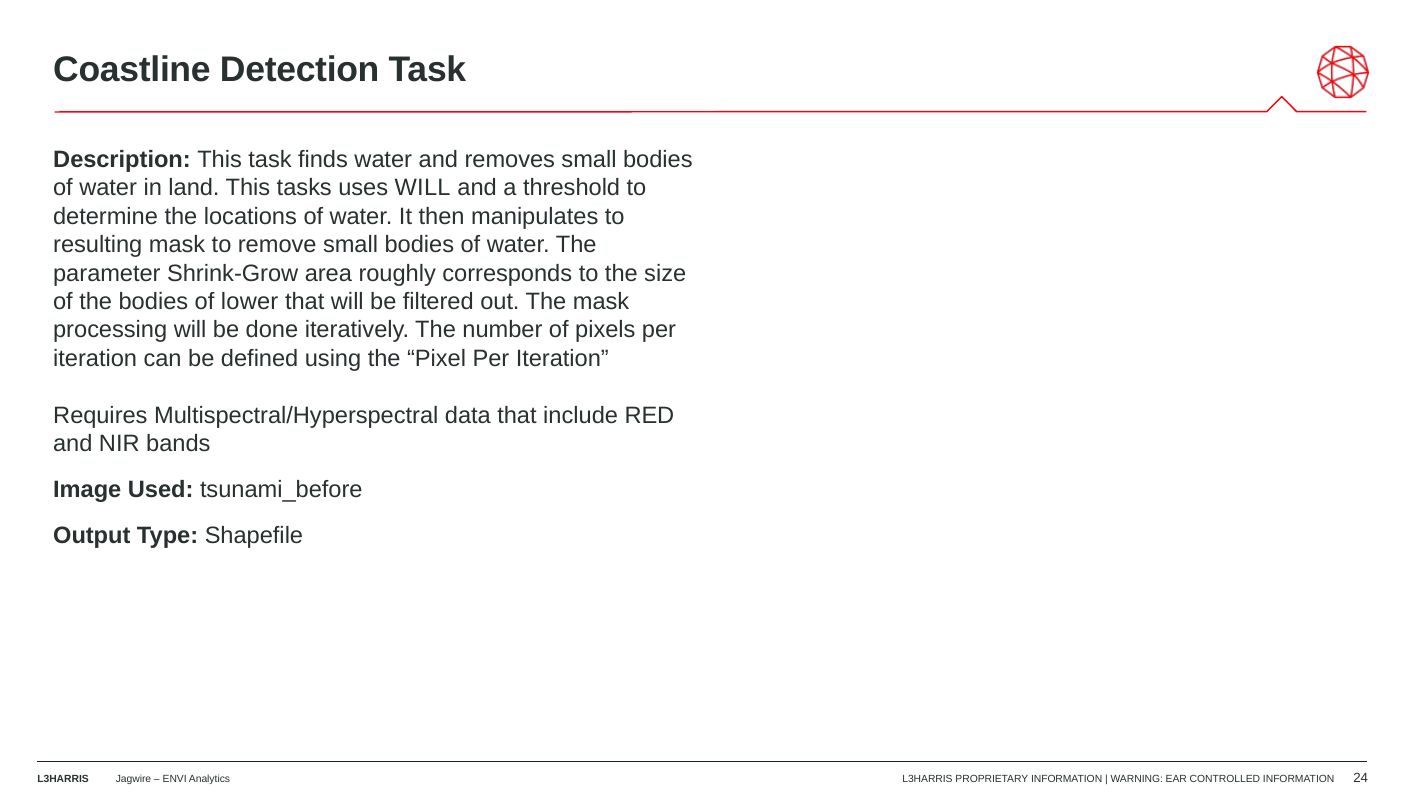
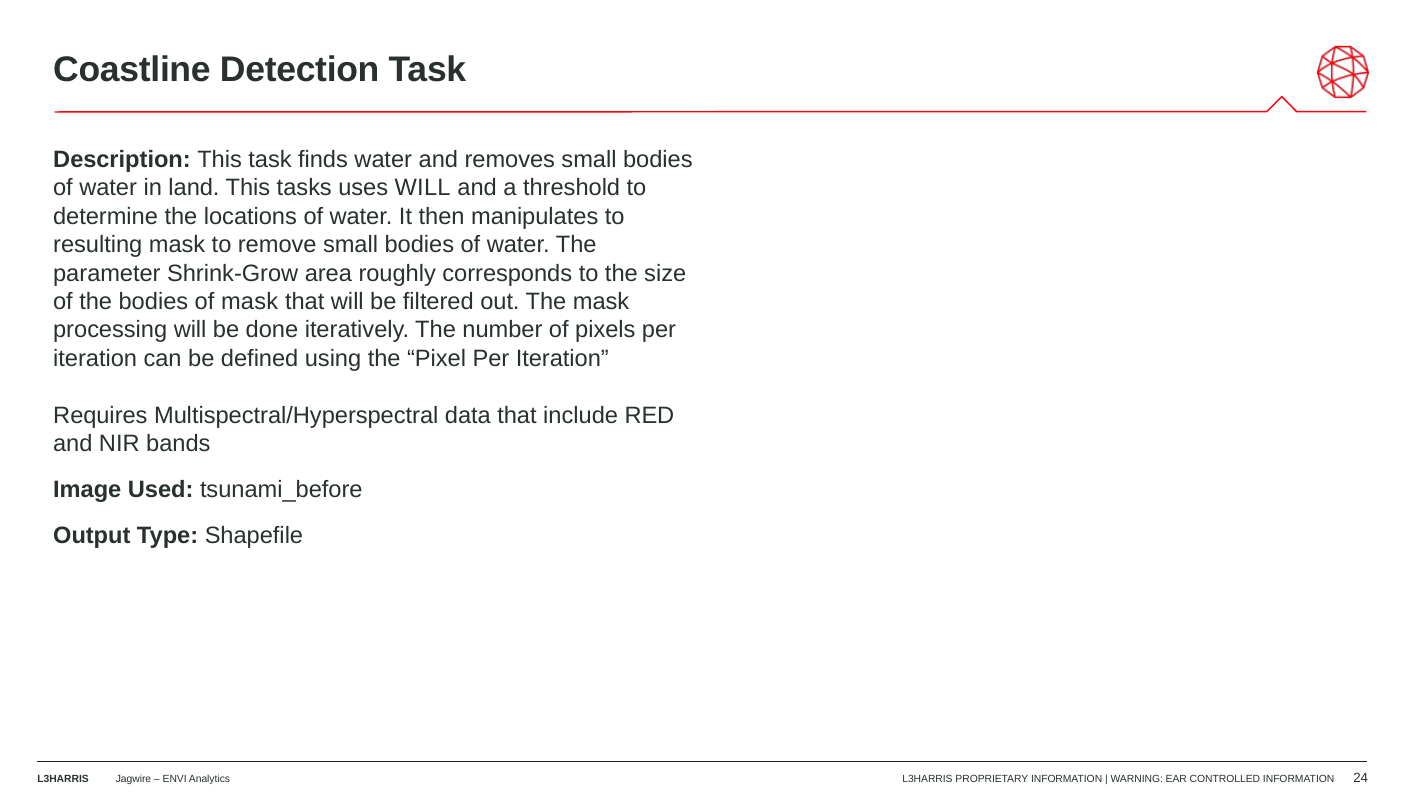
of lower: lower -> mask
